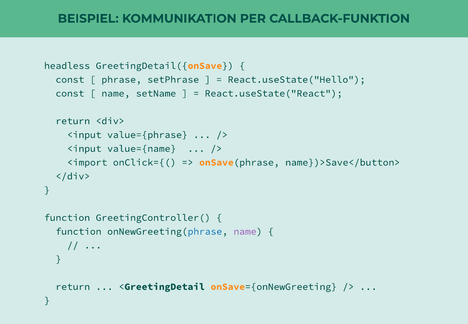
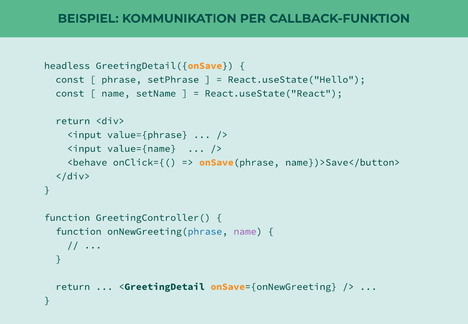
<import: <import -> <behave
